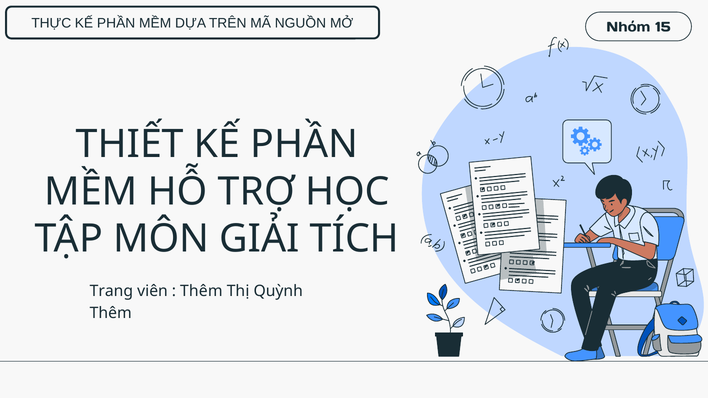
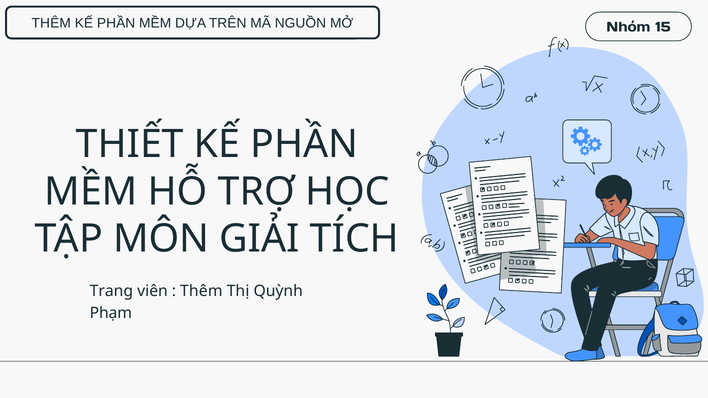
THỰC at (51, 23): THỰC -> THÊM
Thêm at (111, 313): Thêm -> Phạm
